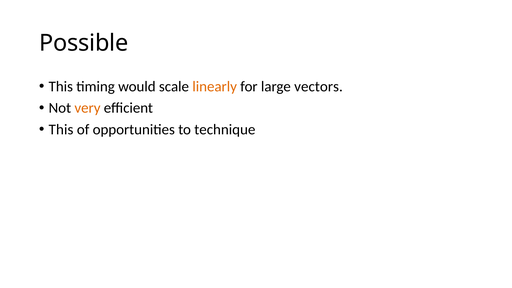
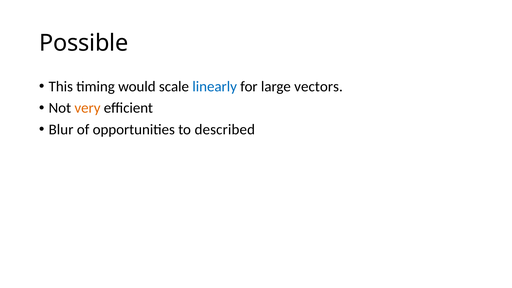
linearly colour: orange -> blue
This at (61, 130): This -> Blur
technique: technique -> described
